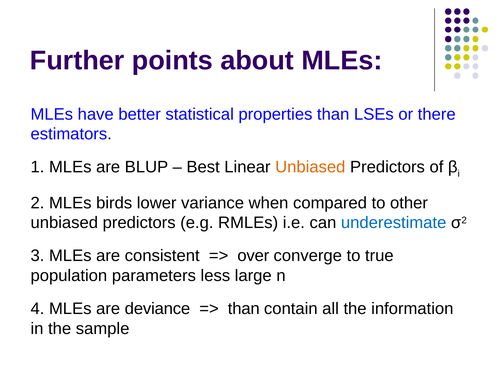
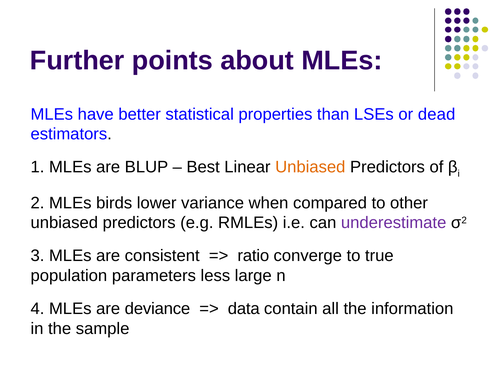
there: there -> dead
underestimate colour: blue -> purple
over: over -> ratio
than at (244, 309): than -> data
